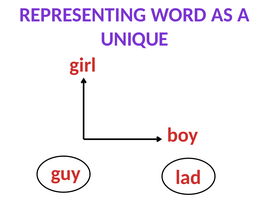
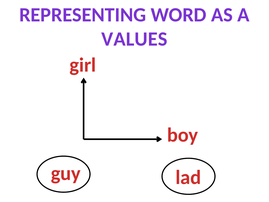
UNIQUE: UNIQUE -> VALUES
